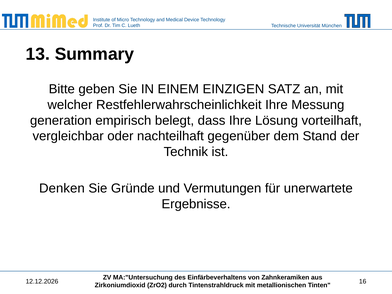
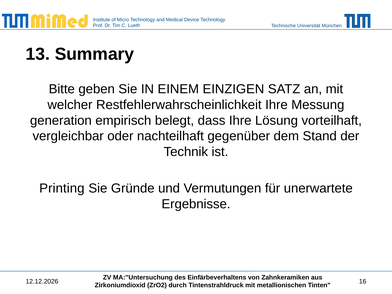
Denken: Denken -> Printing
